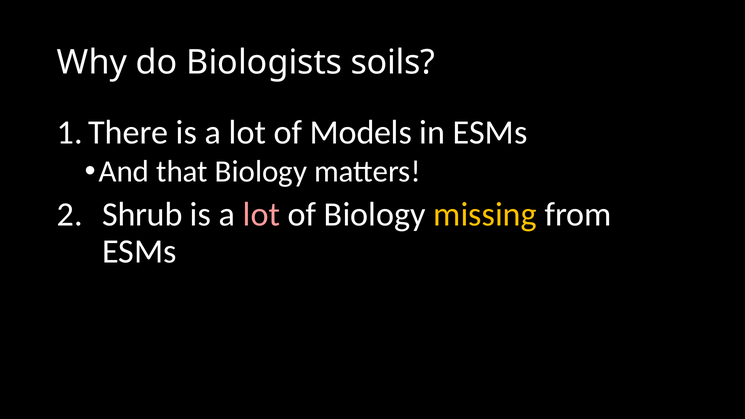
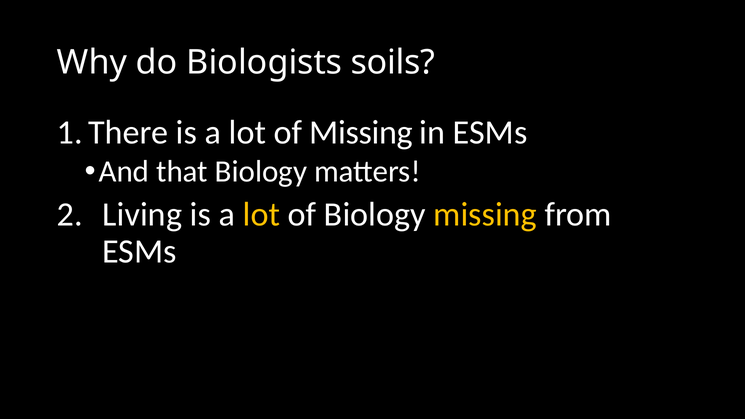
of Models: Models -> Missing
Shrub: Shrub -> Living
lot at (261, 215) colour: pink -> yellow
